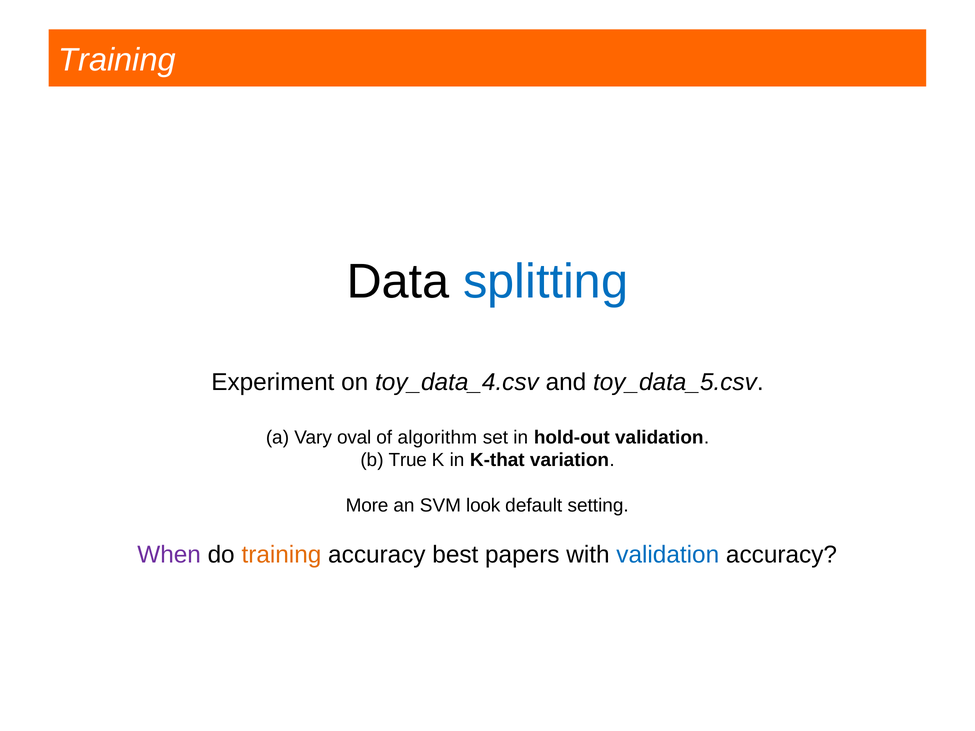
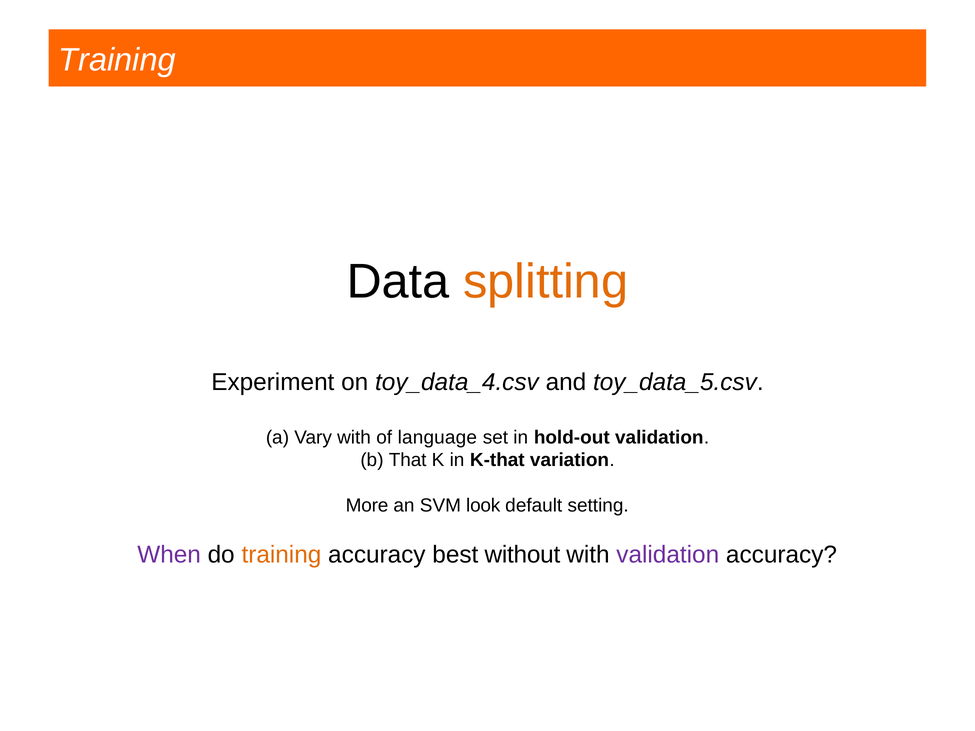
splitting colour: blue -> orange
Vary oval: oval -> with
algorithm: algorithm -> language
True: True -> That
papers: papers -> without
validation at (668, 555) colour: blue -> purple
